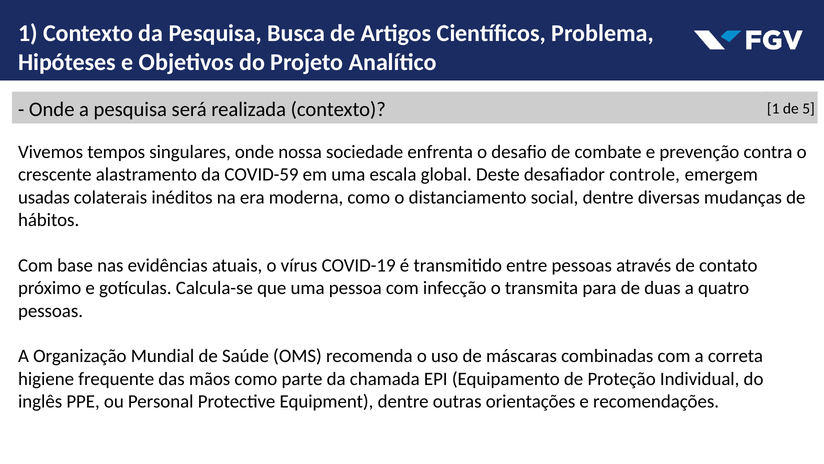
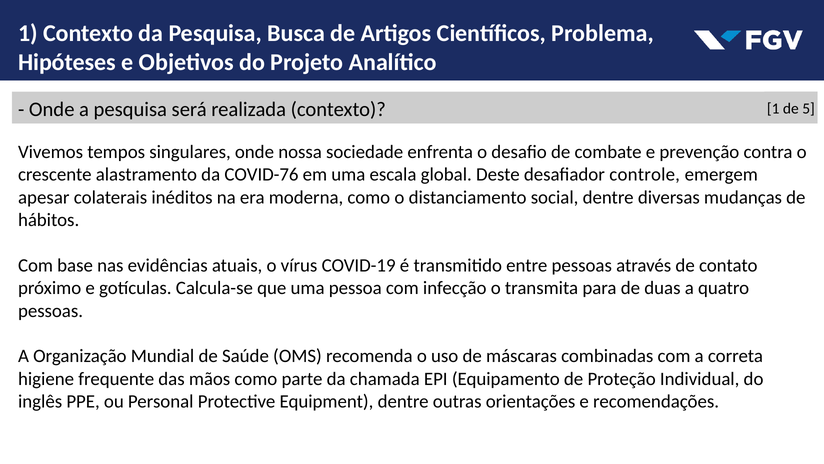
COVID-59: COVID-59 -> COVID-76
usadas: usadas -> apesar
